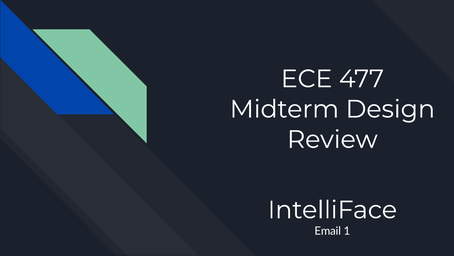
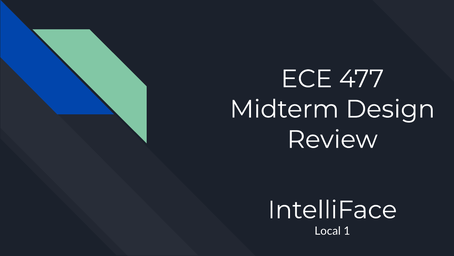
Email: Email -> Local
